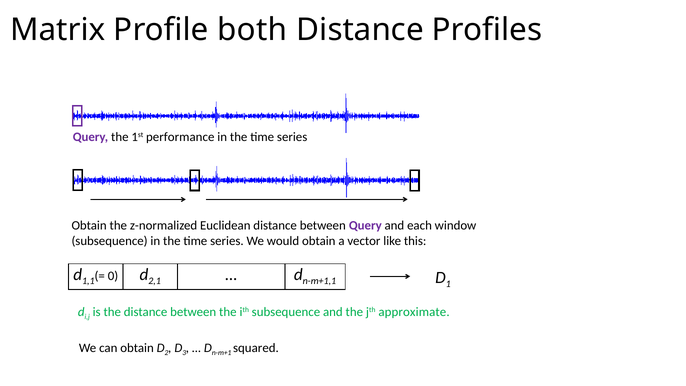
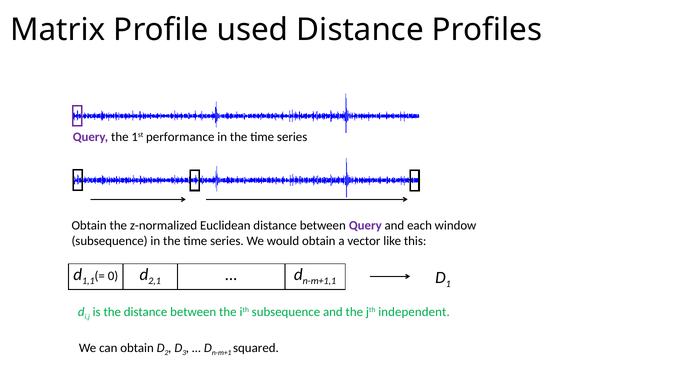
both: both -> used
approximate: approximate -> independent
